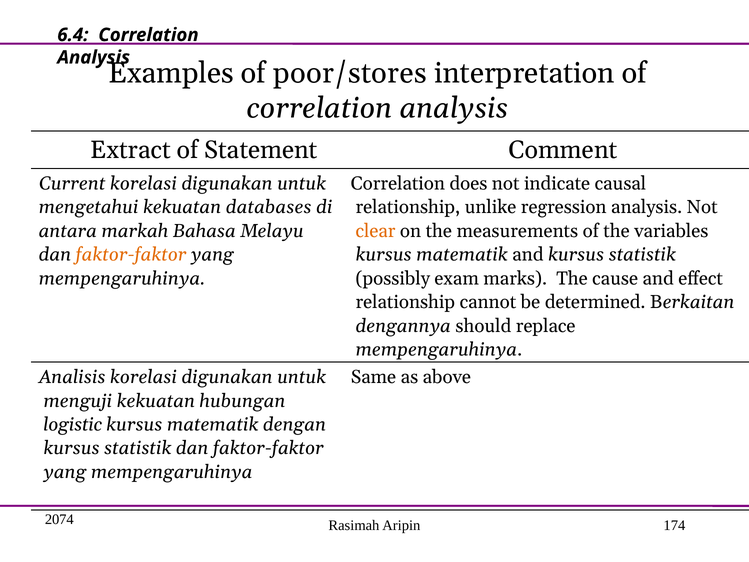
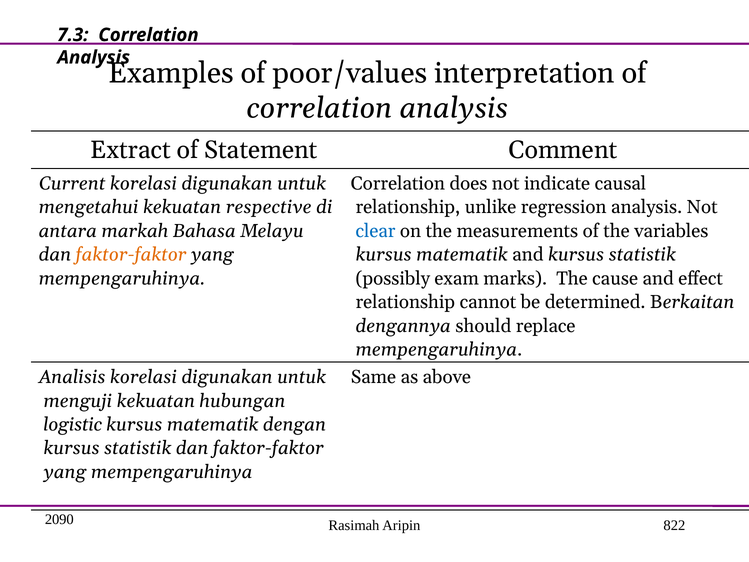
6.4: 6.4 -> 7.3
poor/stores: poor/stores -> poor/values
databases: databases -> respective
clear colour: orange -> blue
2074: 2074 -> 2090
174: 174 -> 822
